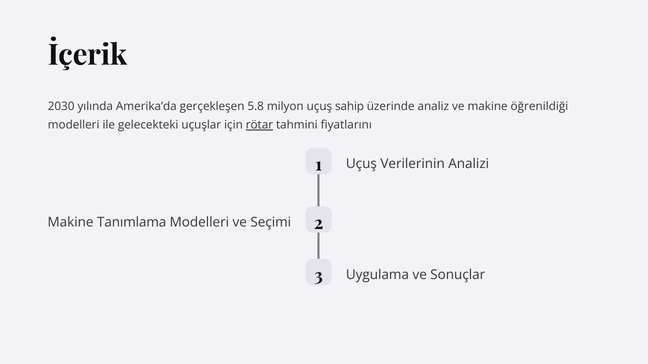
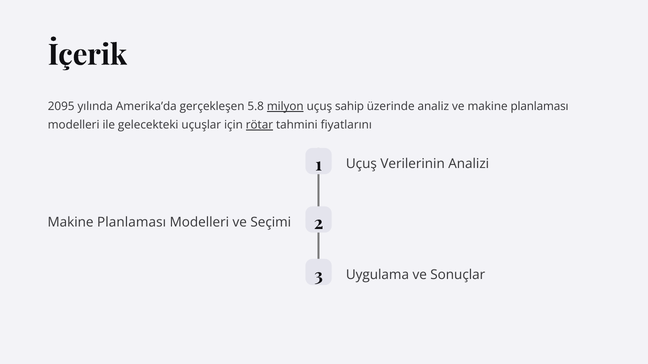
2030: 2030 -> 2095
milyon underline: none -> present
ve makine öğrenildiği: öğrenildiği -> planlaması
Tanımlama at (132, 222): Tanımlama -> Planlaması
